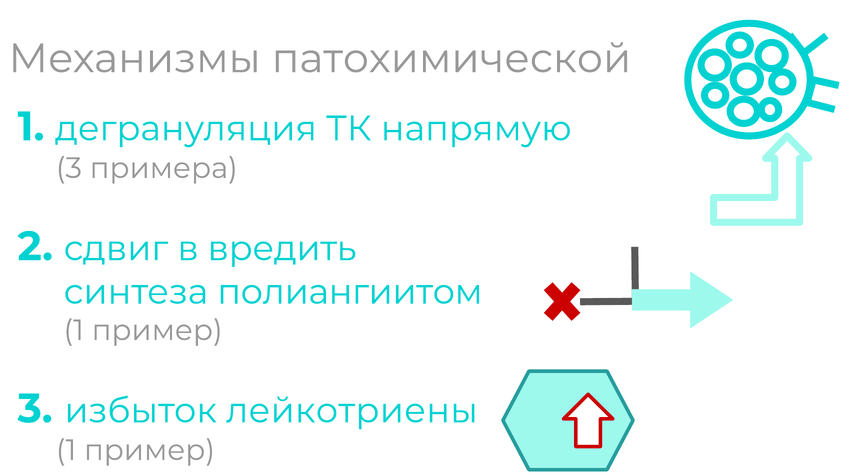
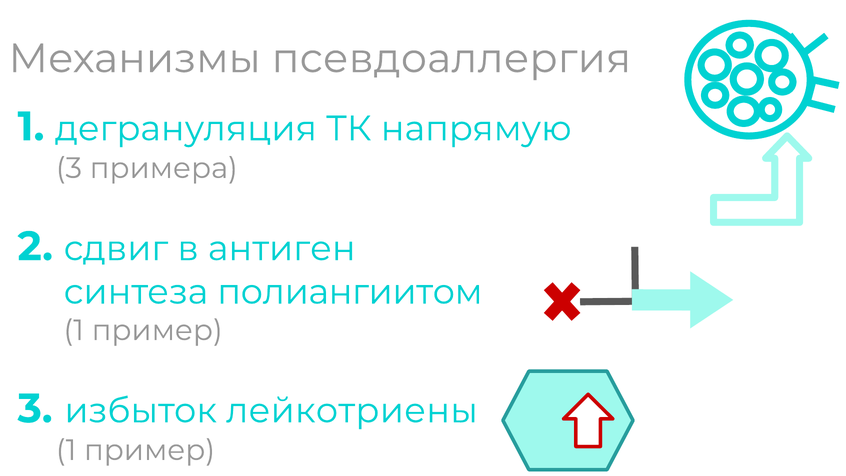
патохимической: патохимической -> псевдоаллергия
вредить: вредить -> антиген
